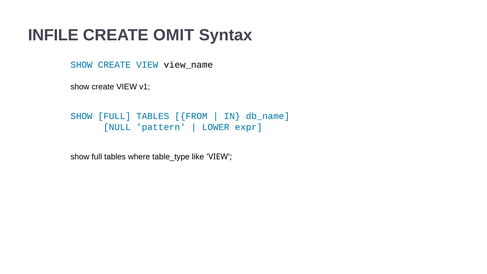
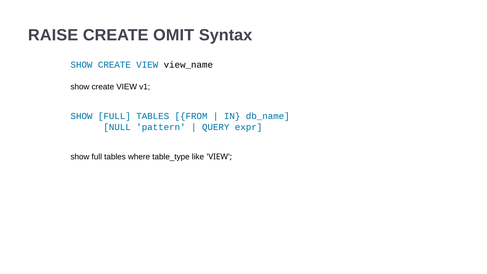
INFILE: INFILE -> RAISE
LOWER: LOWER -> QUERY
